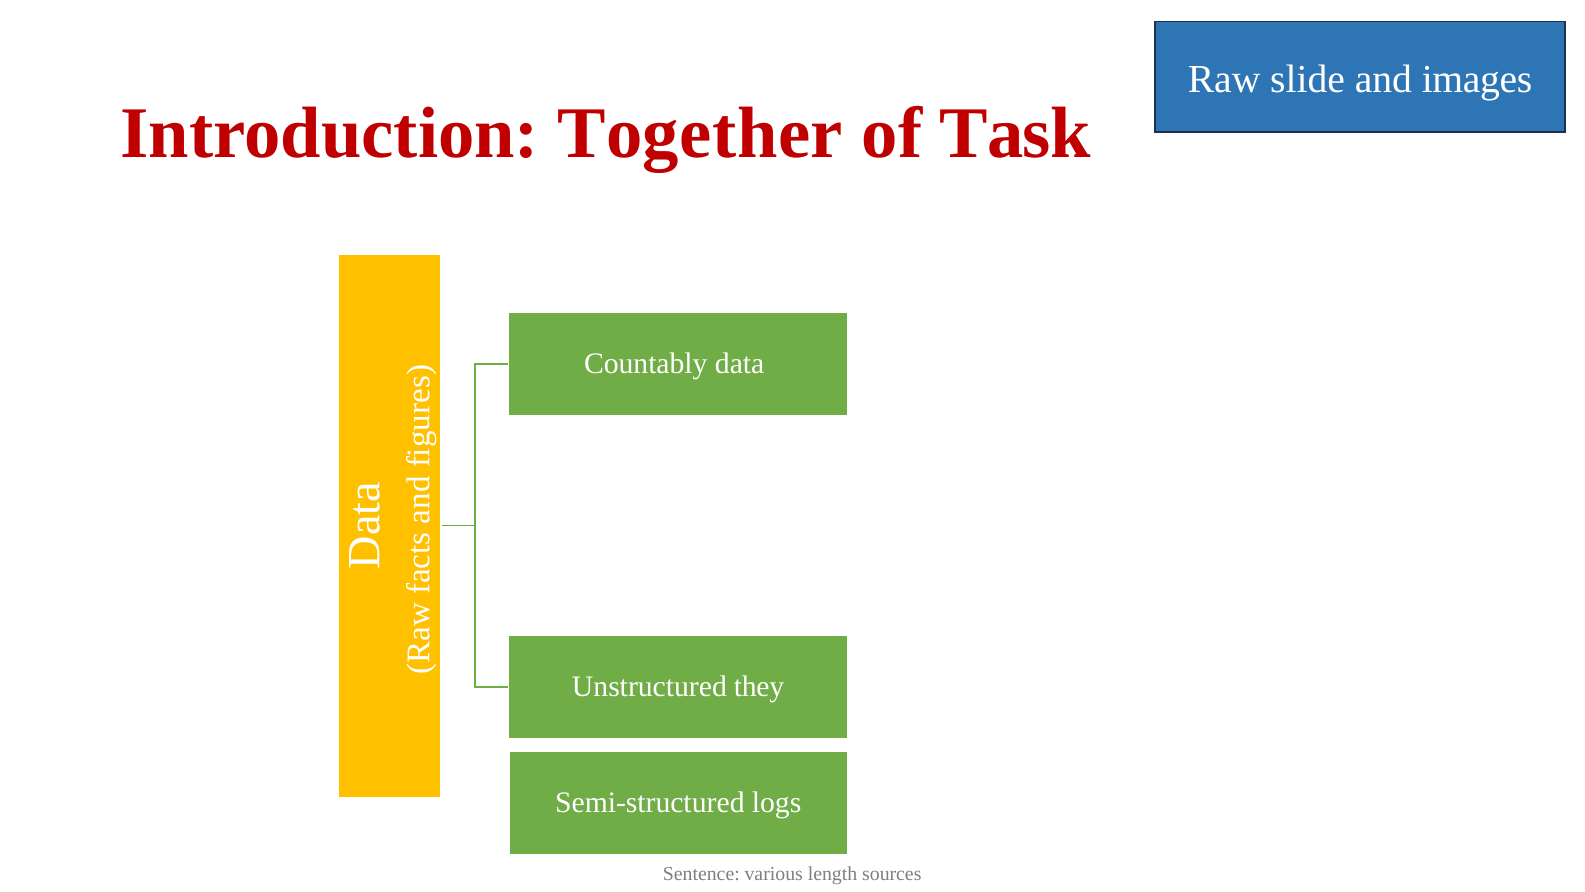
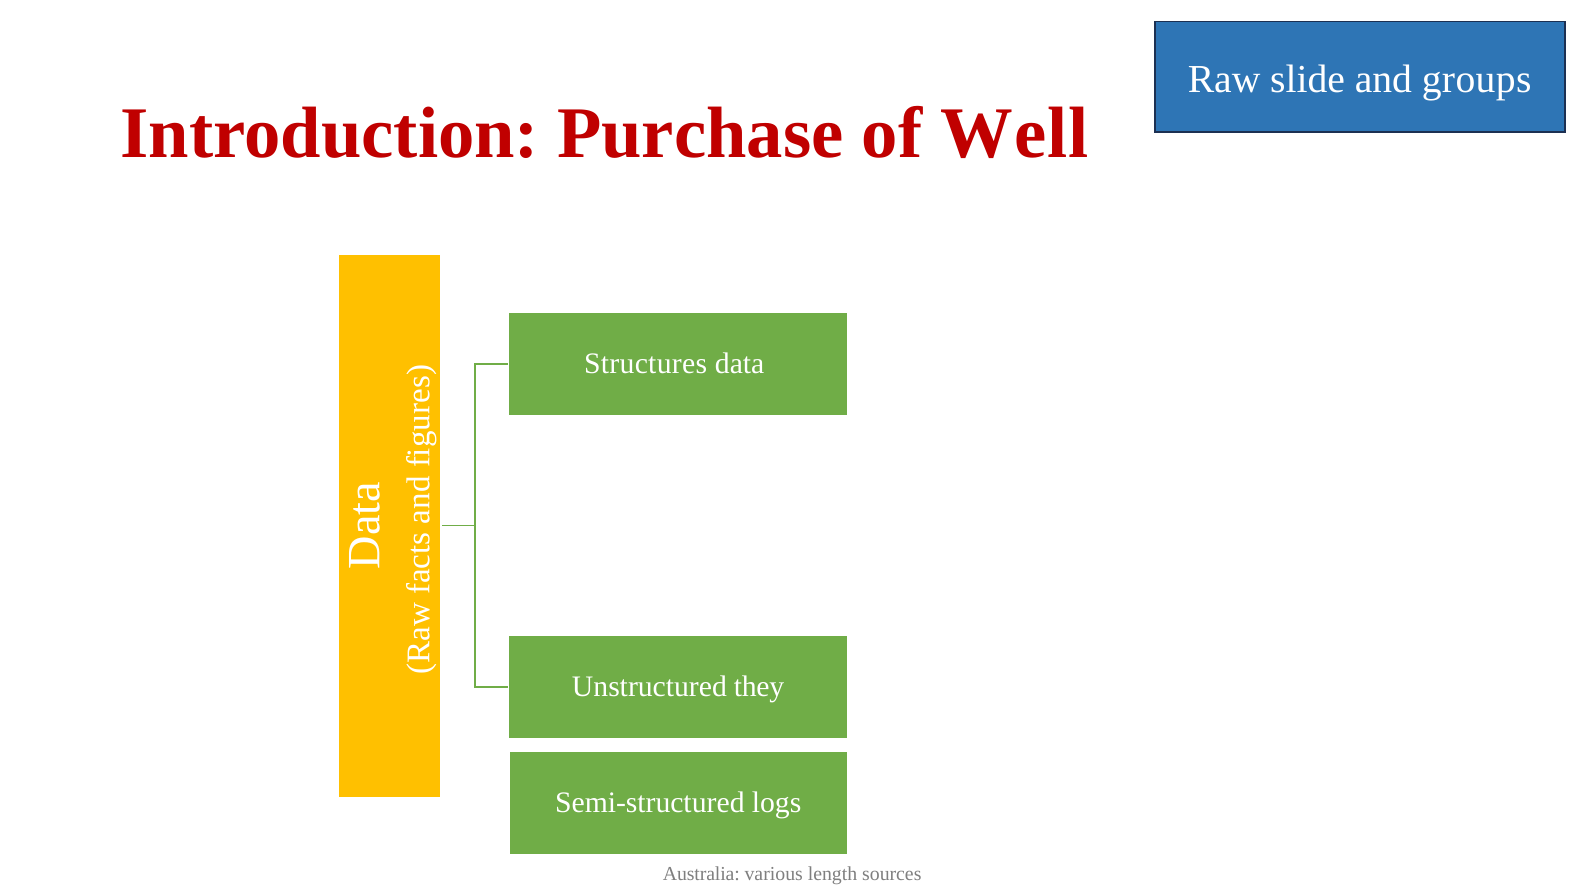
images: images -> groups
Together: Together -> Purchase
Task: Task -> Well
Countably: Countably -> Structures
Sentence: Sentence -> Australia
